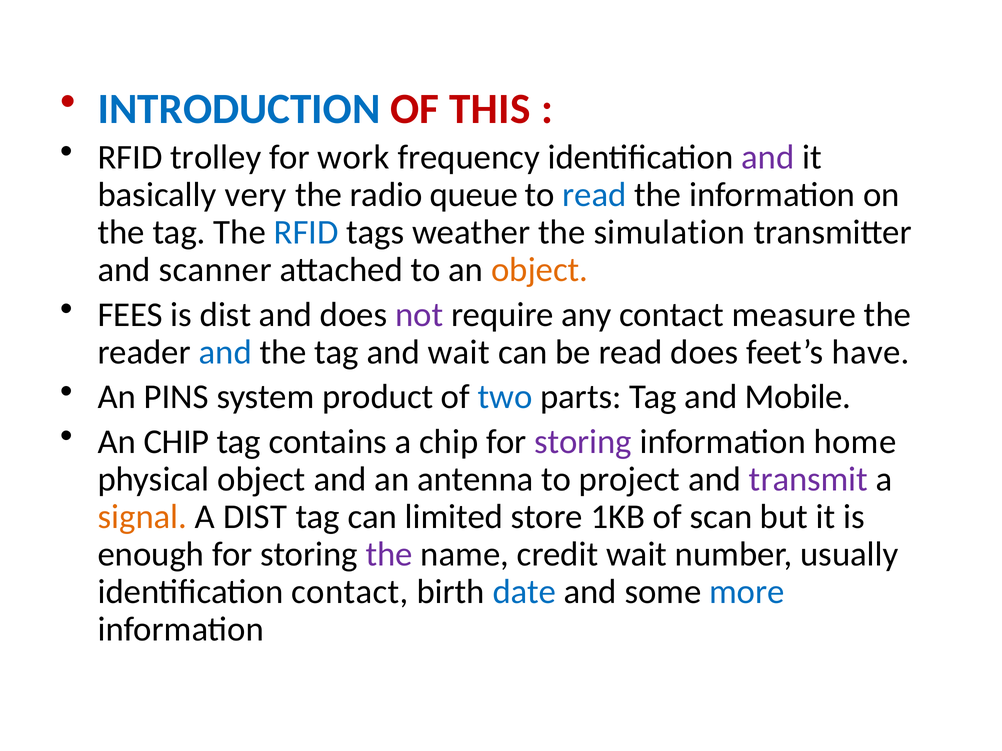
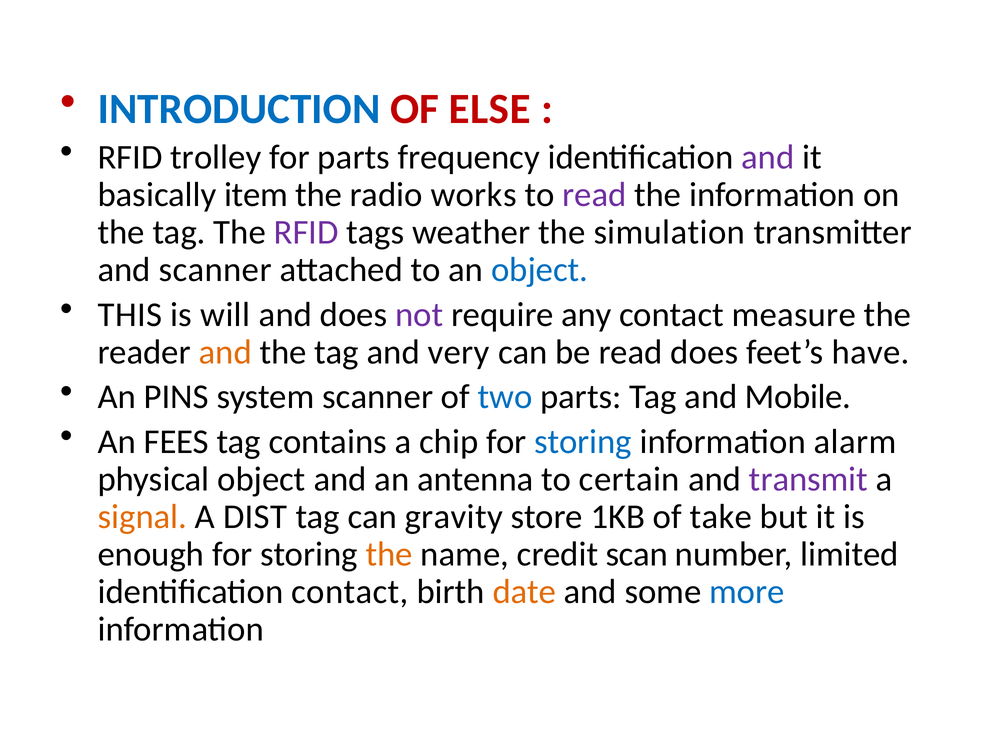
THIS: THIS -> ELSE
for work: work -> parts
very: very -> item
queue: queue -> works
read at (594, 195) colour: blue -> purple
RFID at (306, 232) colour: blue -> purple
object at (540, 270) colour: orange -> blue
FEES: FEES -> THIS
is dist: dist -> will
and at (225, 352) colour: blue -> orange
and wait: wait -> very
system product: product -> scanner
An CHIP: CHIP -> FEES
storing at (583, 442) colour: purple -> blue
home: home -> alarm
project: project -> certain
limited: limited -> gravity
scan: scan -> take
the at (389, 555) colour: purple -> orange
credit wait: wait -> scan
usually: usually -> limited
date colour: blue -> orange
